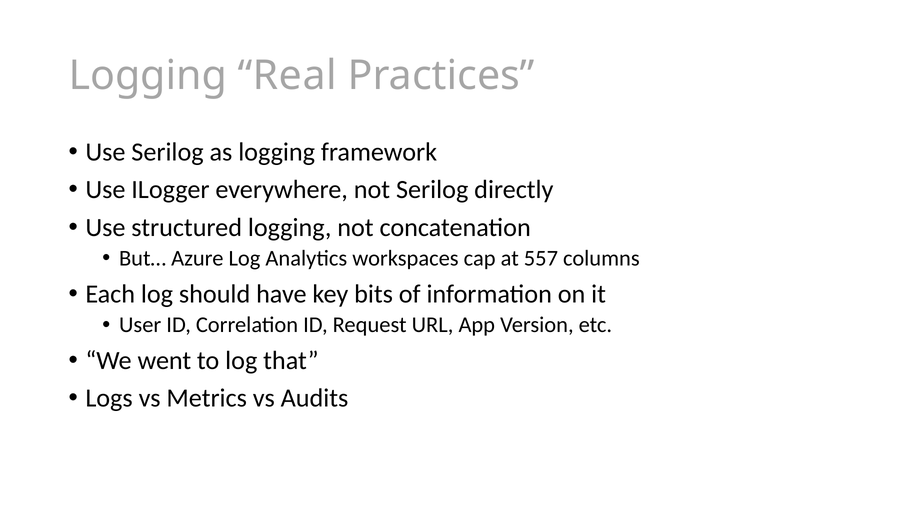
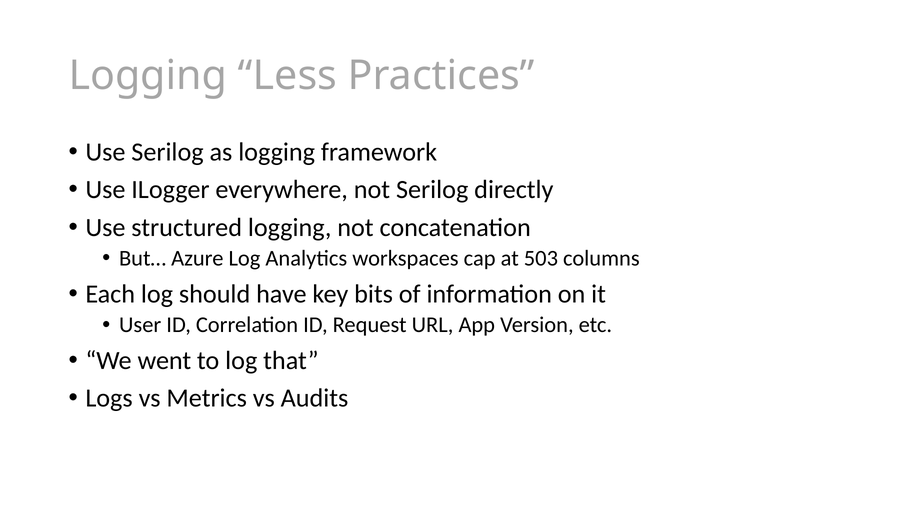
Real: Real -> Less
557: 557 -> 503
